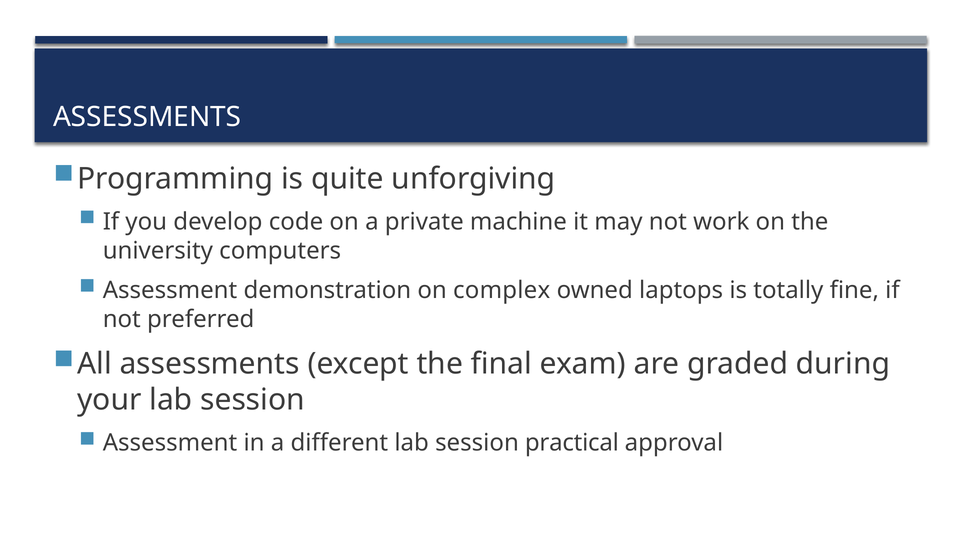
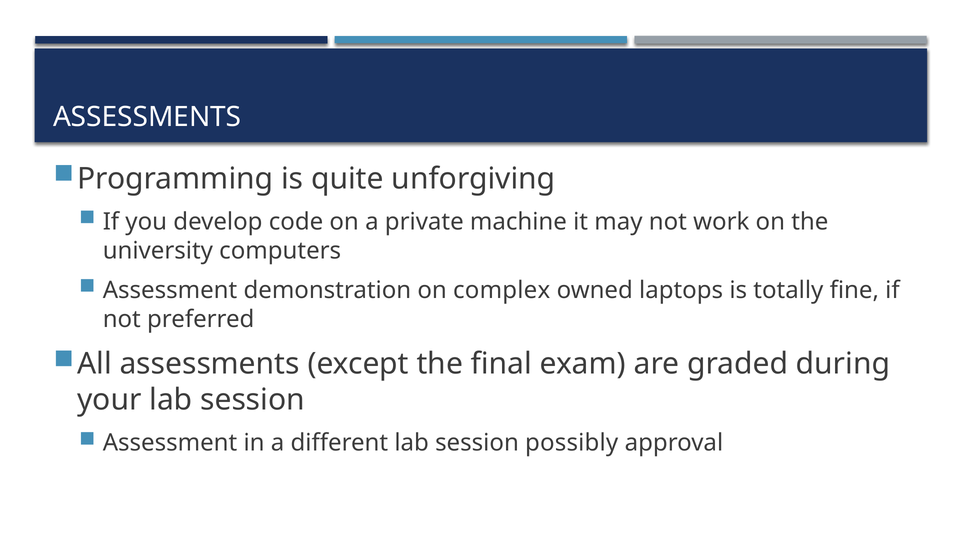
practical: practical -> possibly
